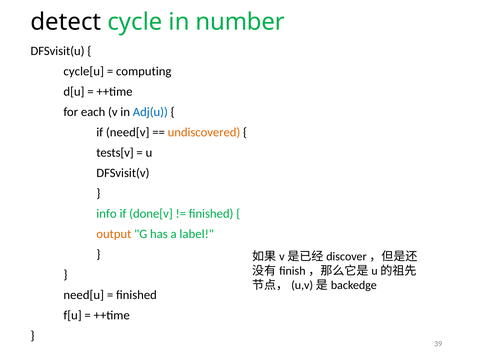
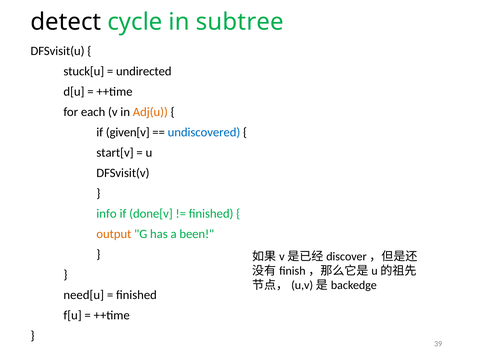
number: number -> subtree
cycle[u: cycle[u -> stuck[u
computing: computing -> undirected
Adj(u colour: blue -> orange
need[v: need[v -> given[v
undiscovered colour: orange -> blue
tests[v: tests[v -> start[v
label: label -> been
